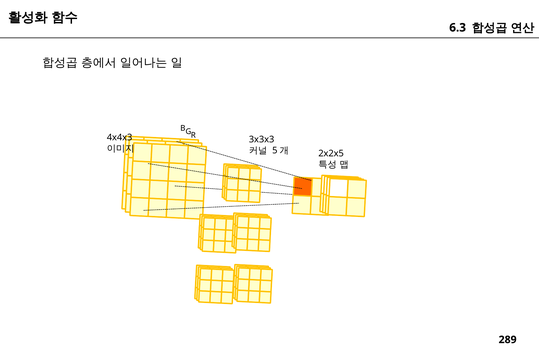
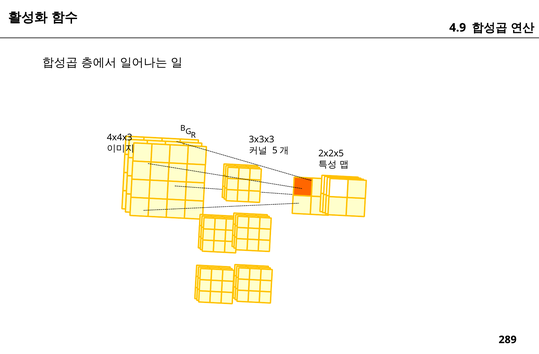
6.3: 6.3 -> 4.9
